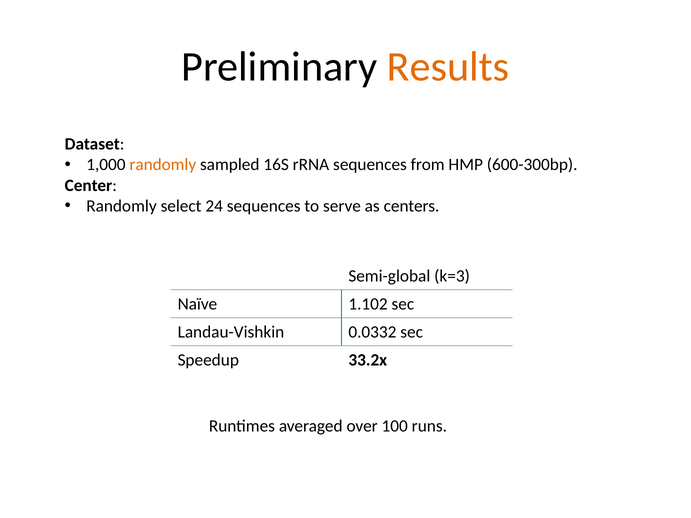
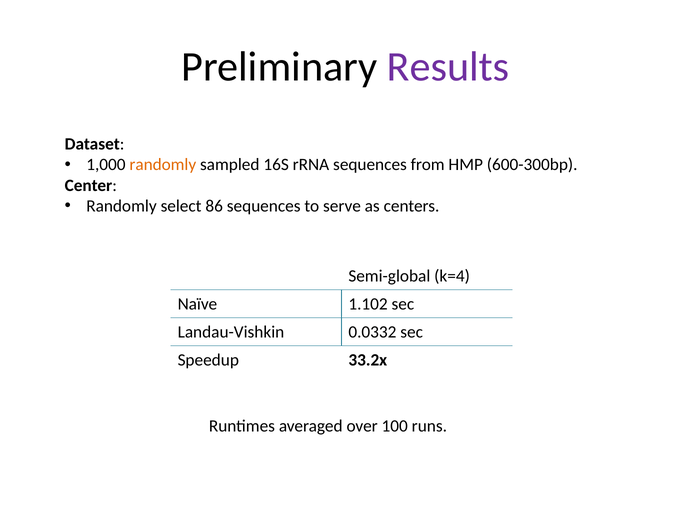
Results colour: orange -> purple
24: 24 -> 86
k=3: k=3 -> k=4
